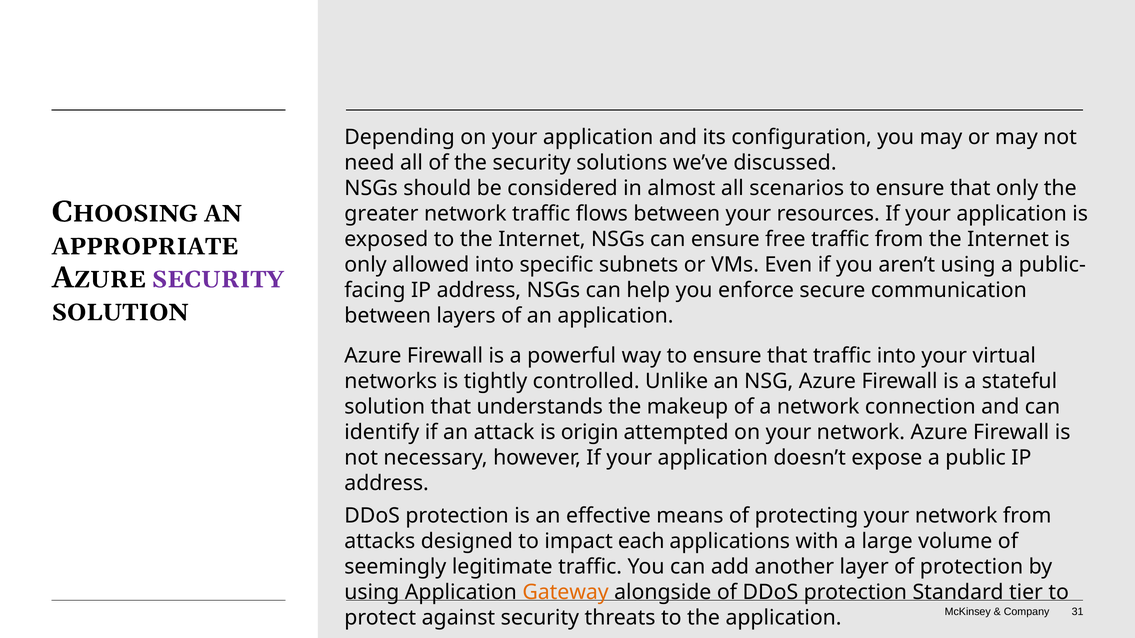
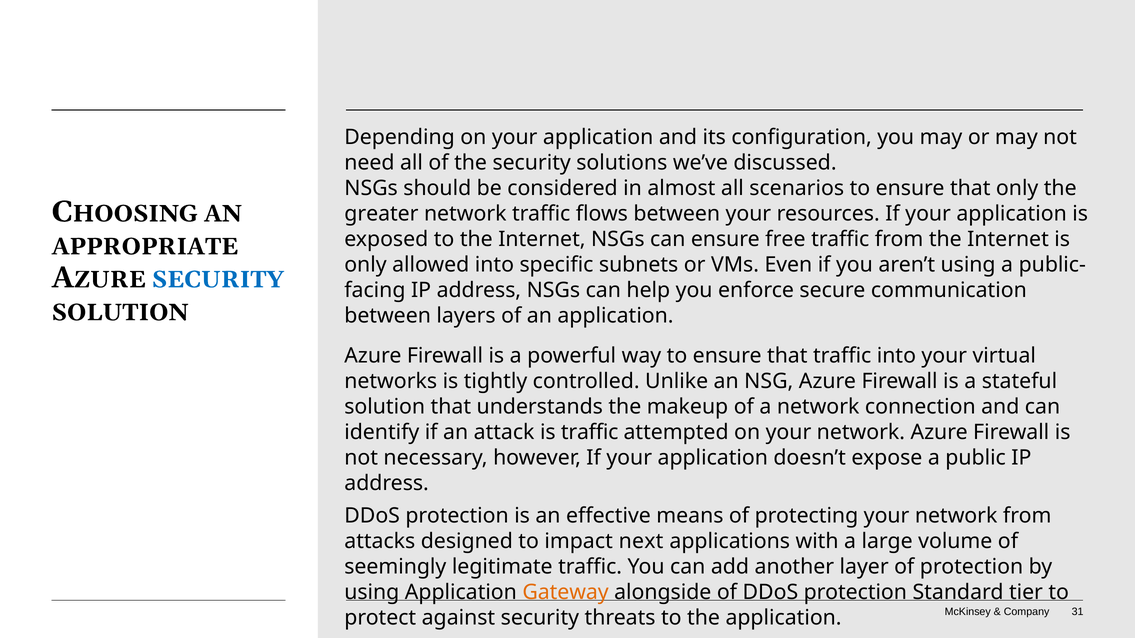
SECURITY at (218, 280) colour: purple -> blue
is origin: origin -> traffic
each: each -> next
